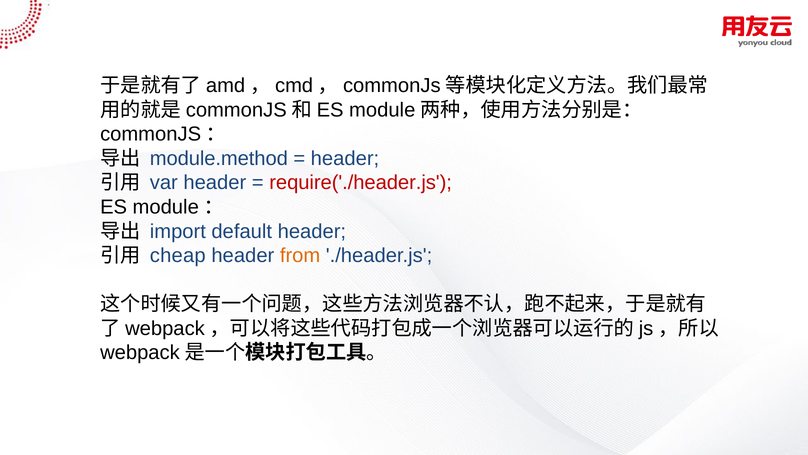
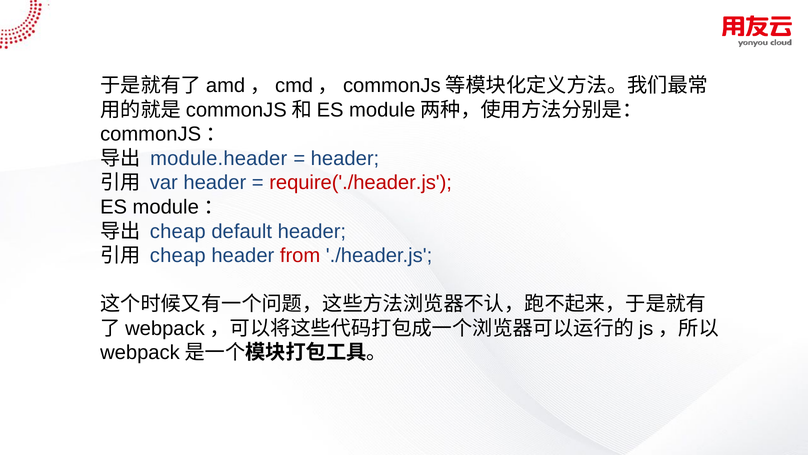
module.method: module.method -> module.header
import at (178, 231): import -> cheap
from colour: orange -> red
